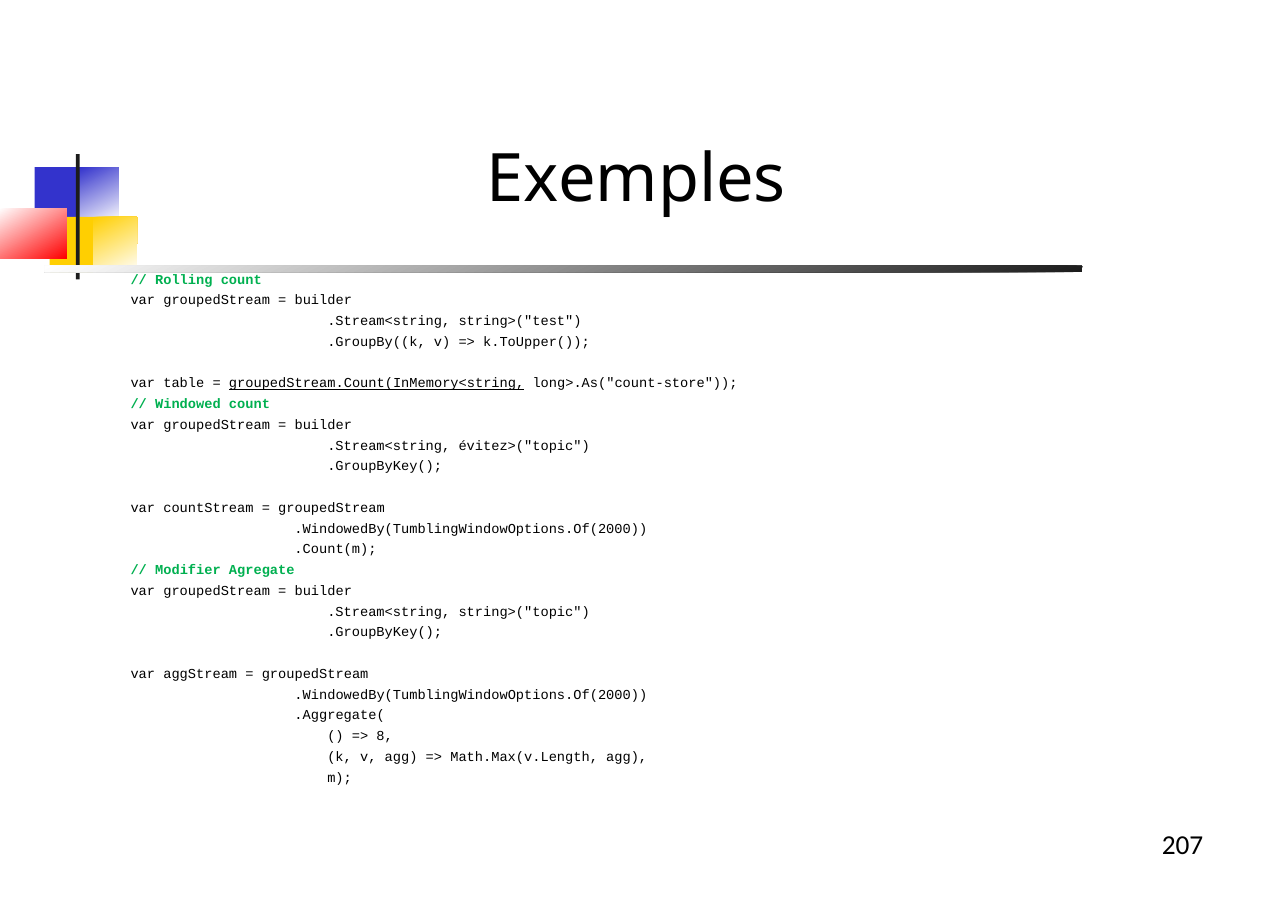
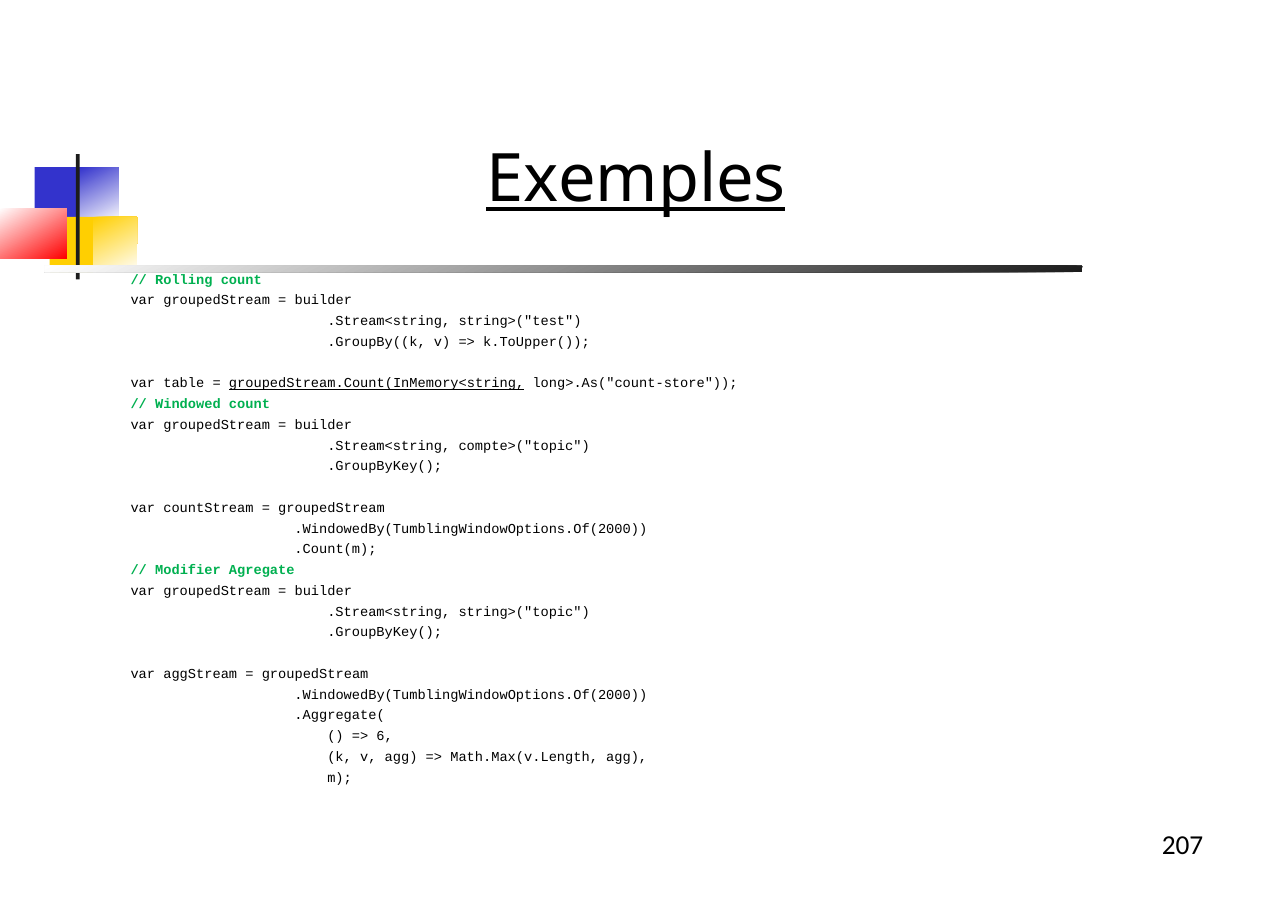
Exemples underline: none -> present
évitez>("topic: évitez>("topic -> compte>("topic
8: 8 -> 6
